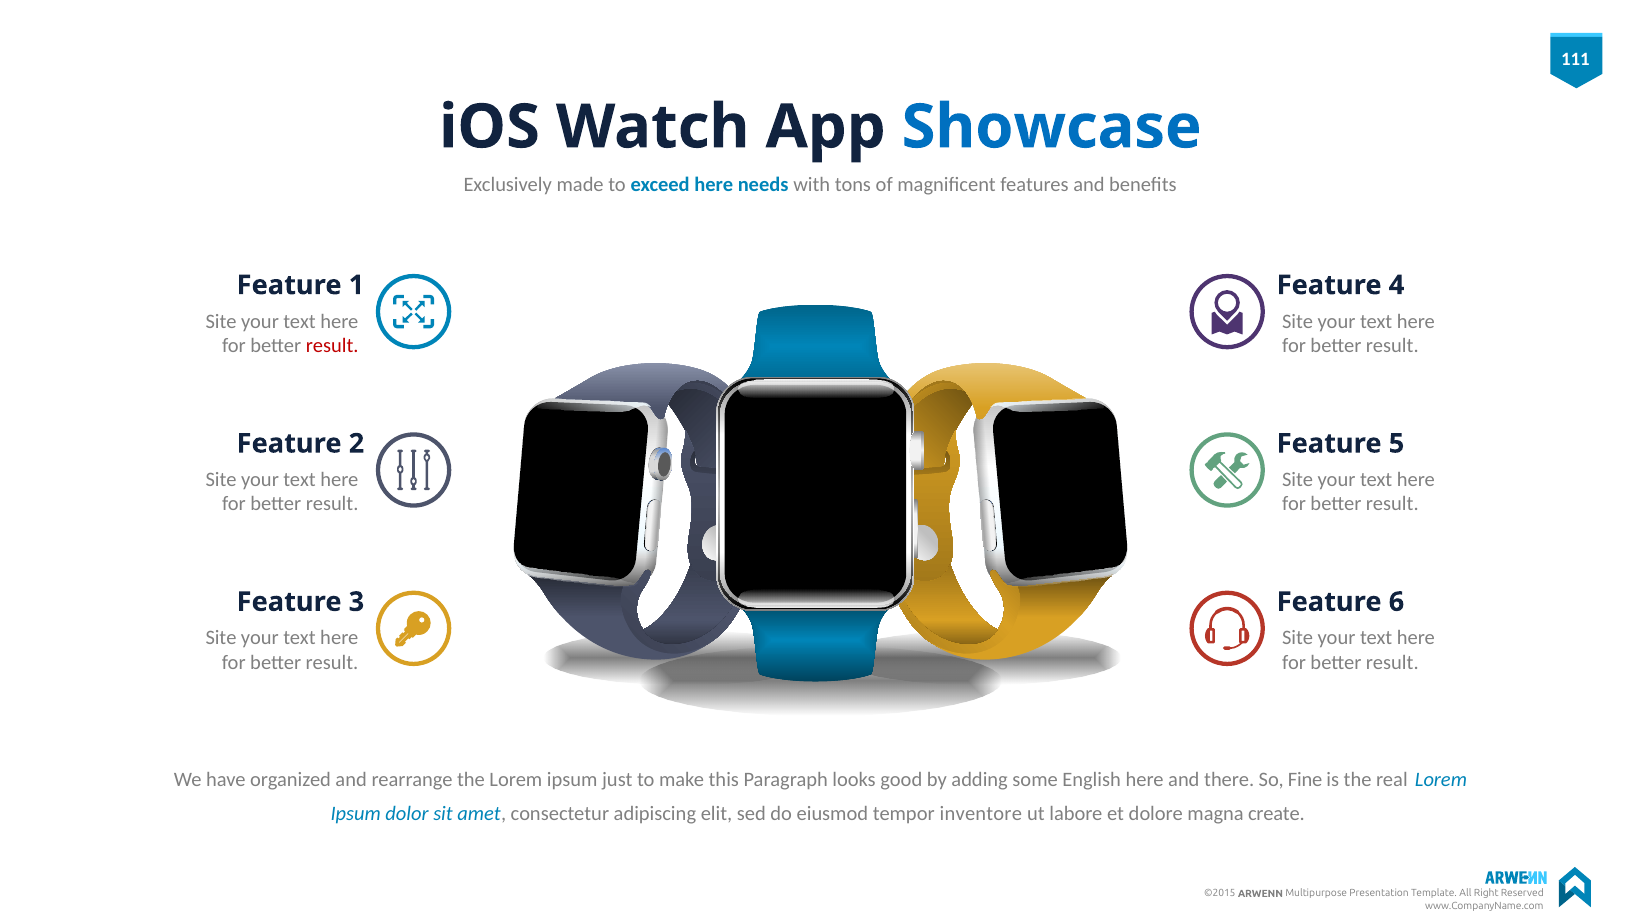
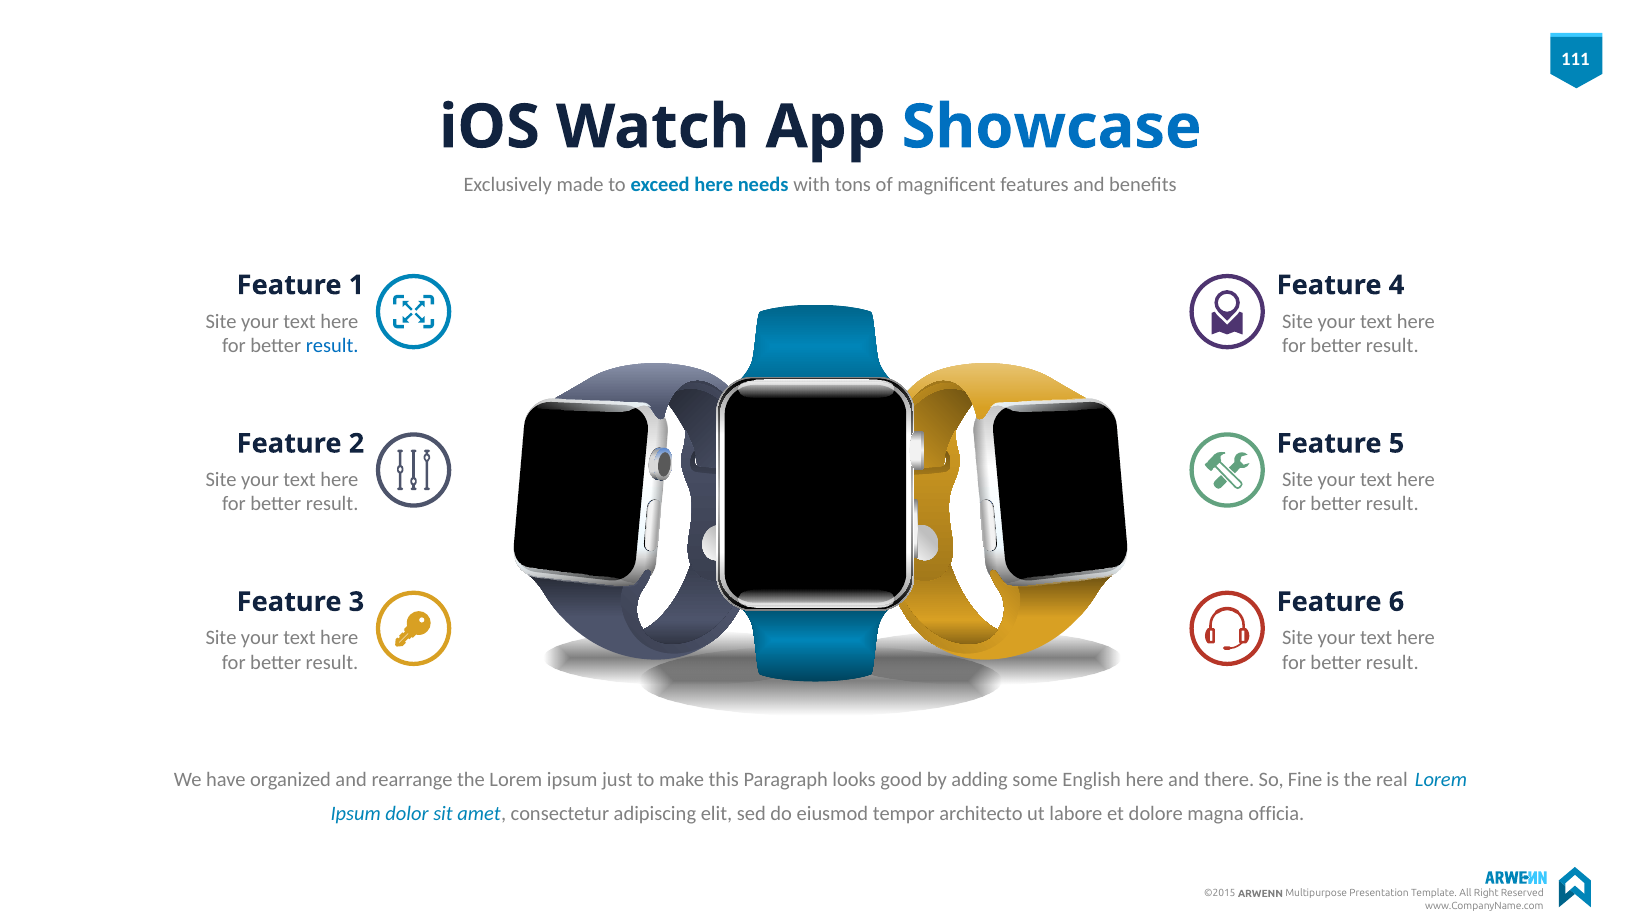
result at (332, 346) colour: red -> blue
inventore: inventore -> architecto
create: create -> officia
